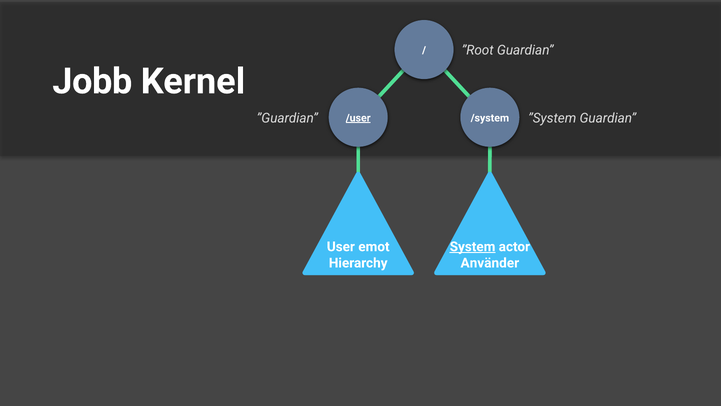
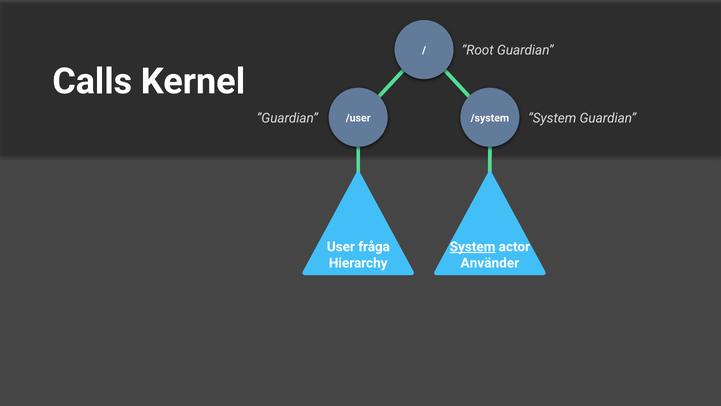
Jobb: Jobb -> Calls
/user underline: present -> none
emot: emot -> fråga
